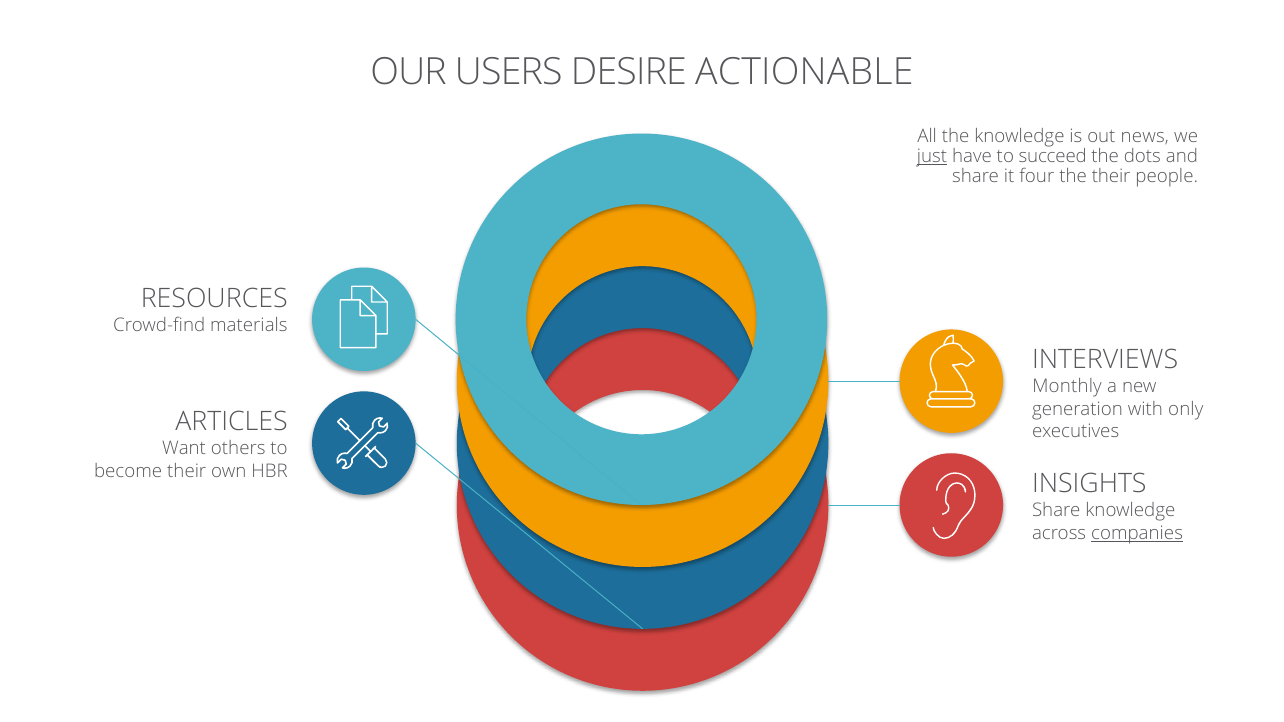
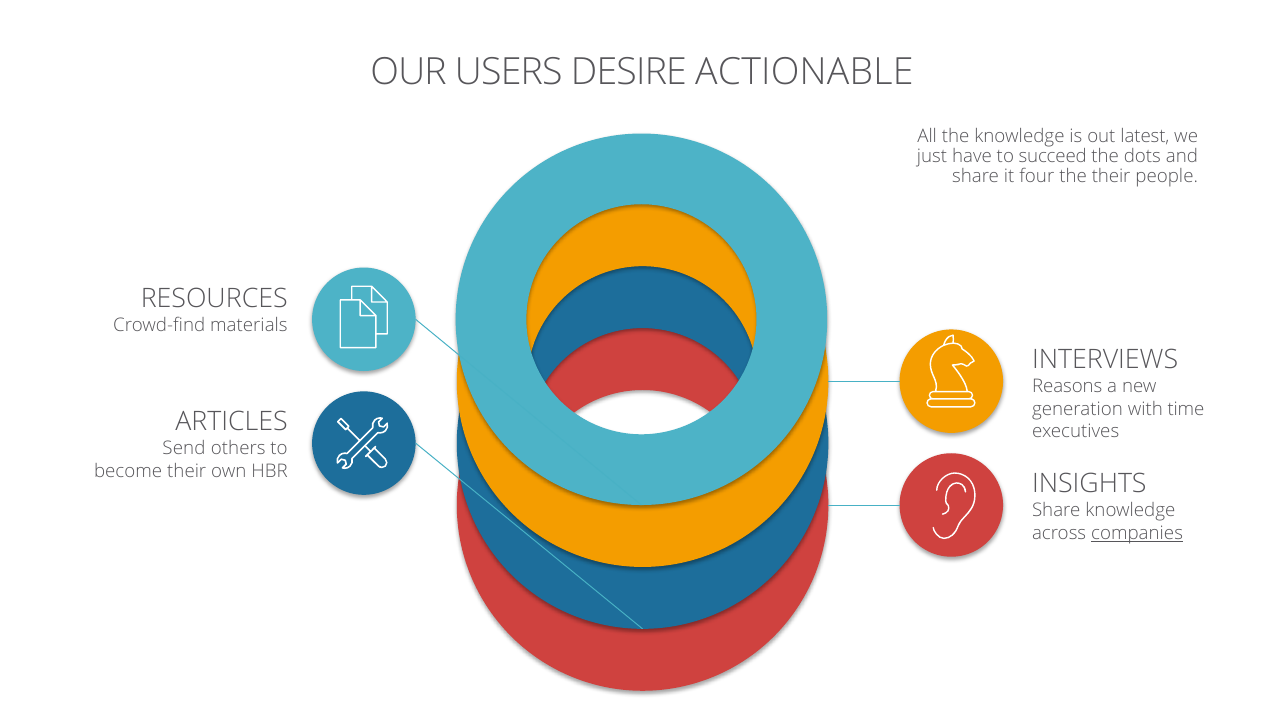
news: news -> latest
just underline: present -> none
Monthly: Monthly -> Reasons
only: only -> time
Want: Want -> Send
